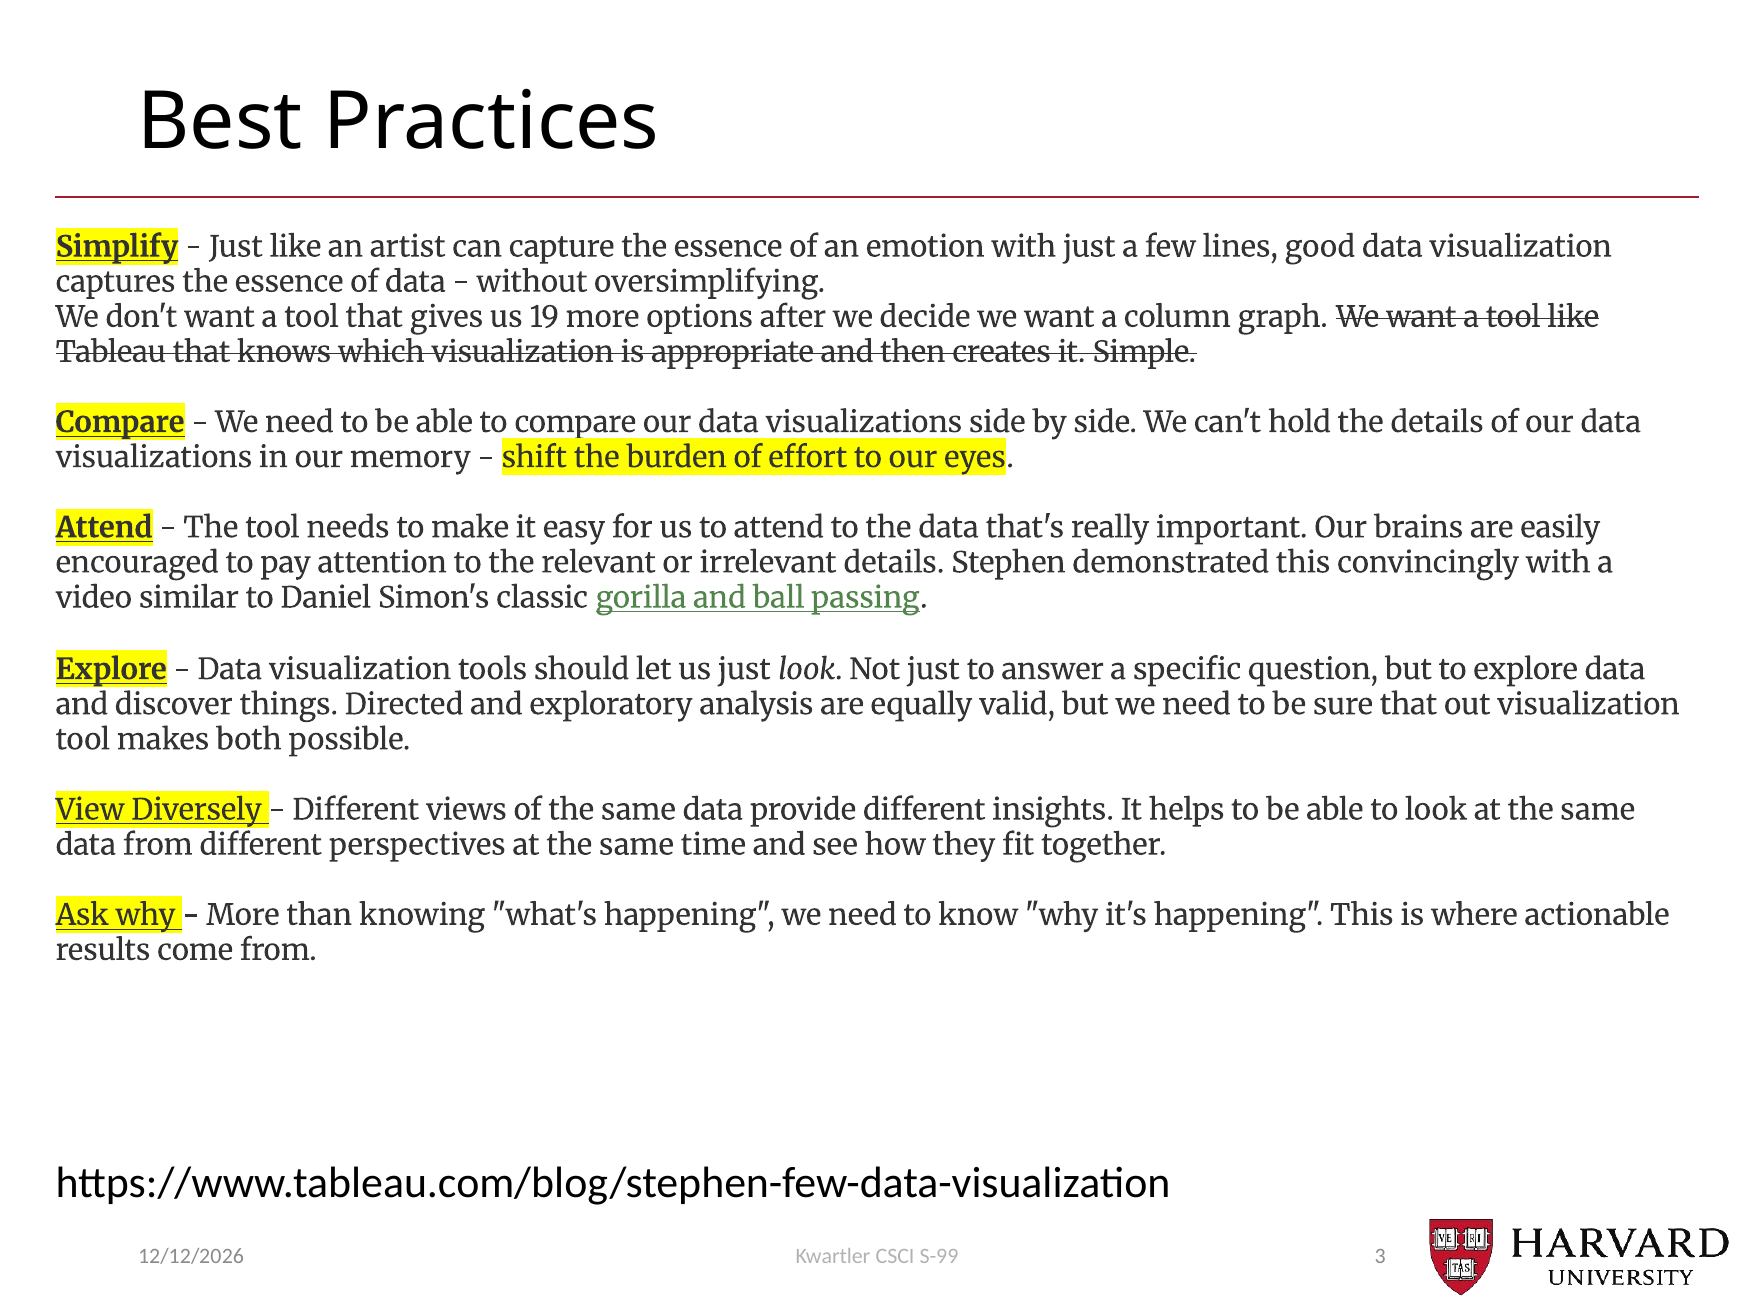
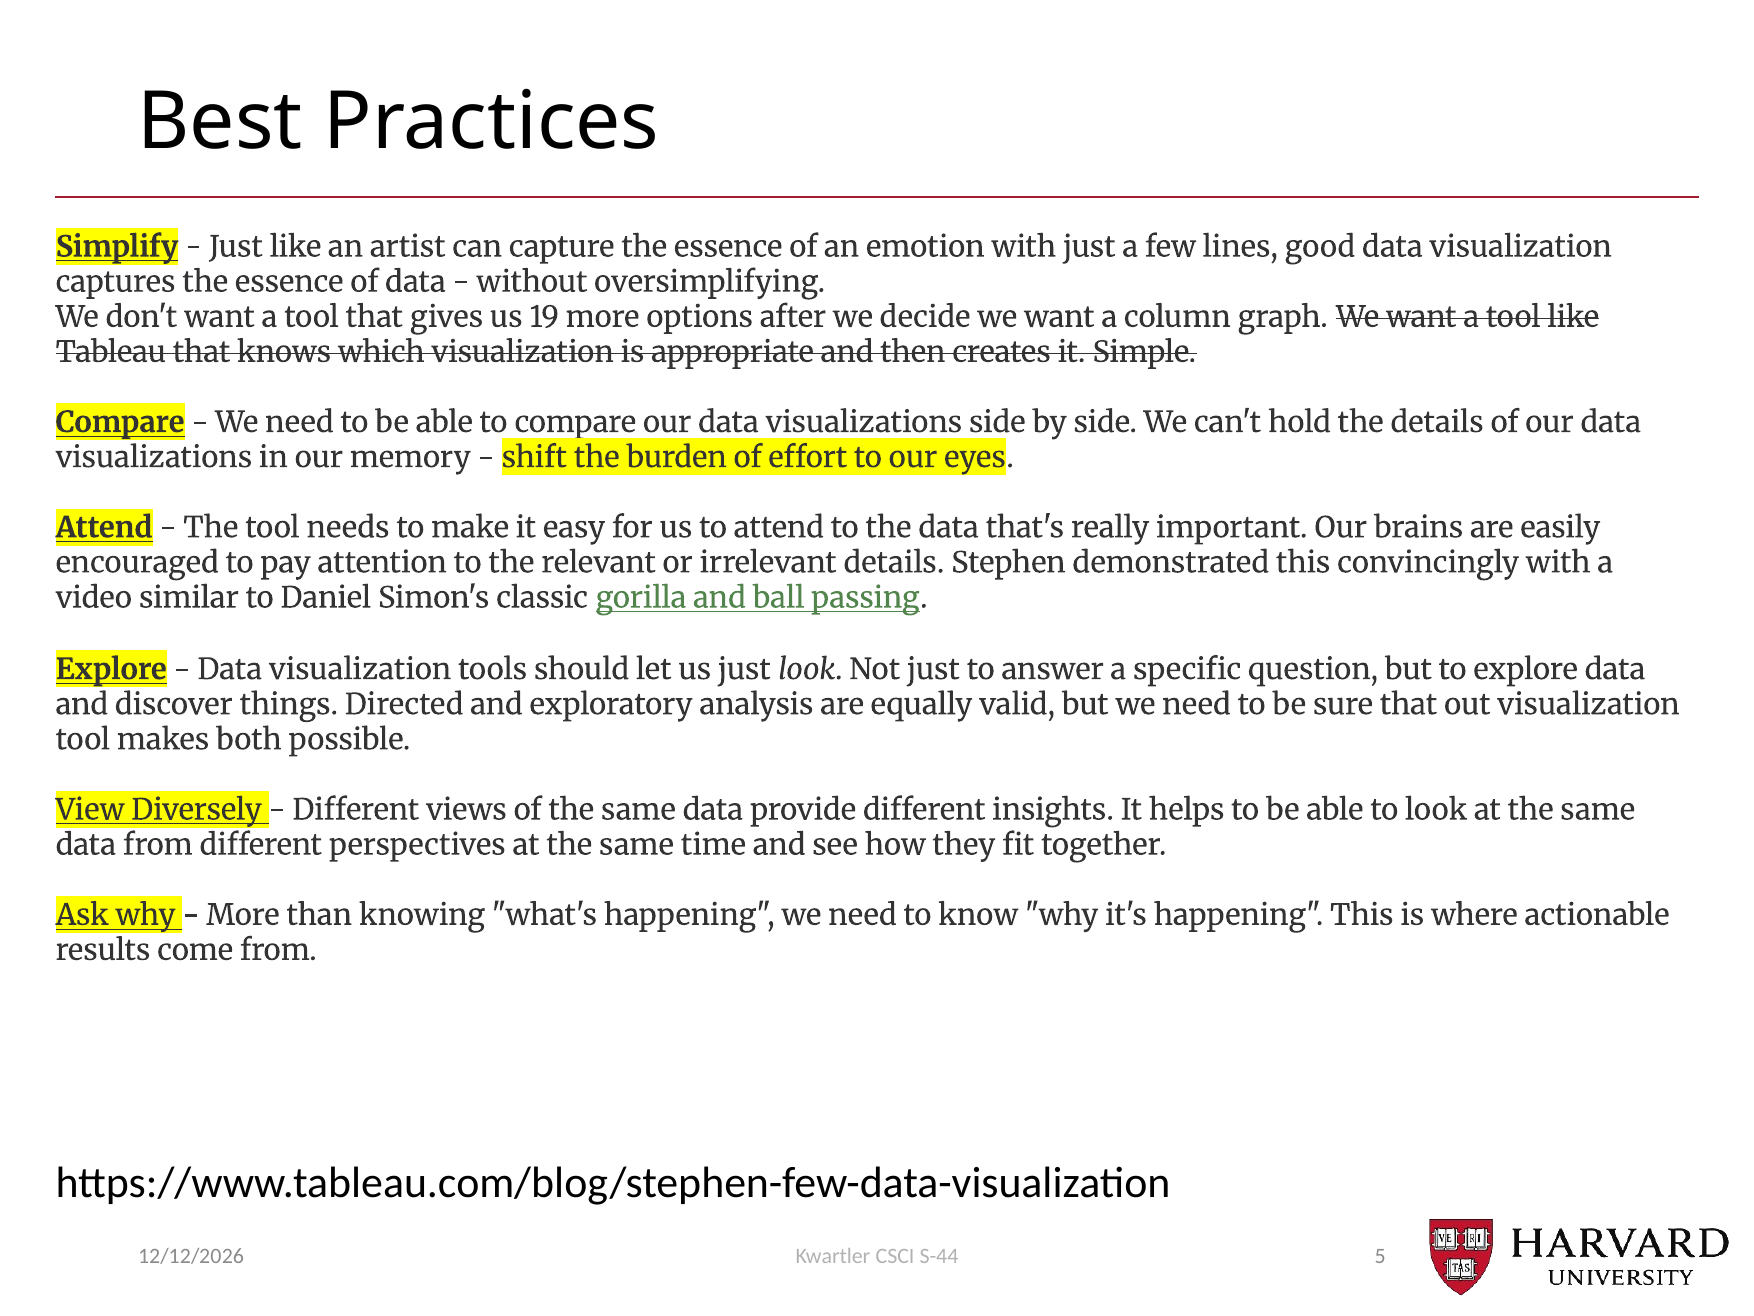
S-99: S-99 -> S-44
3: 3 -> 5
